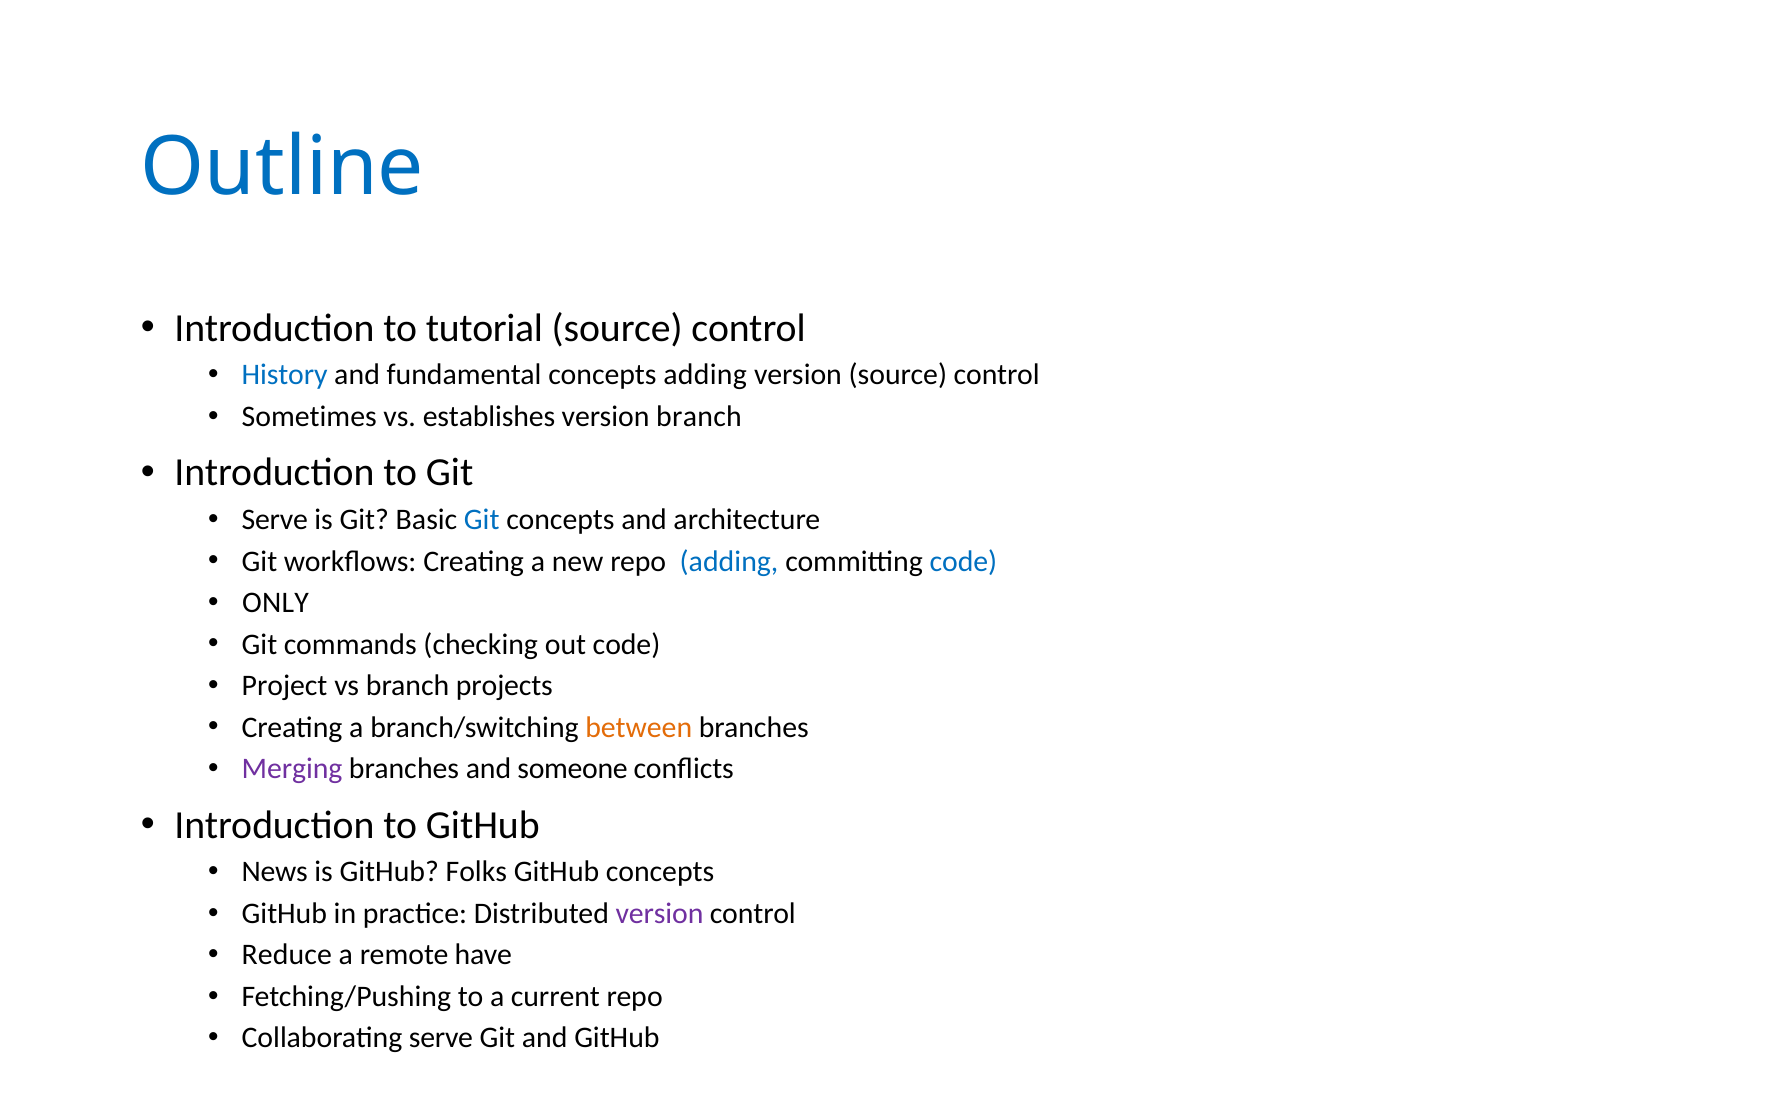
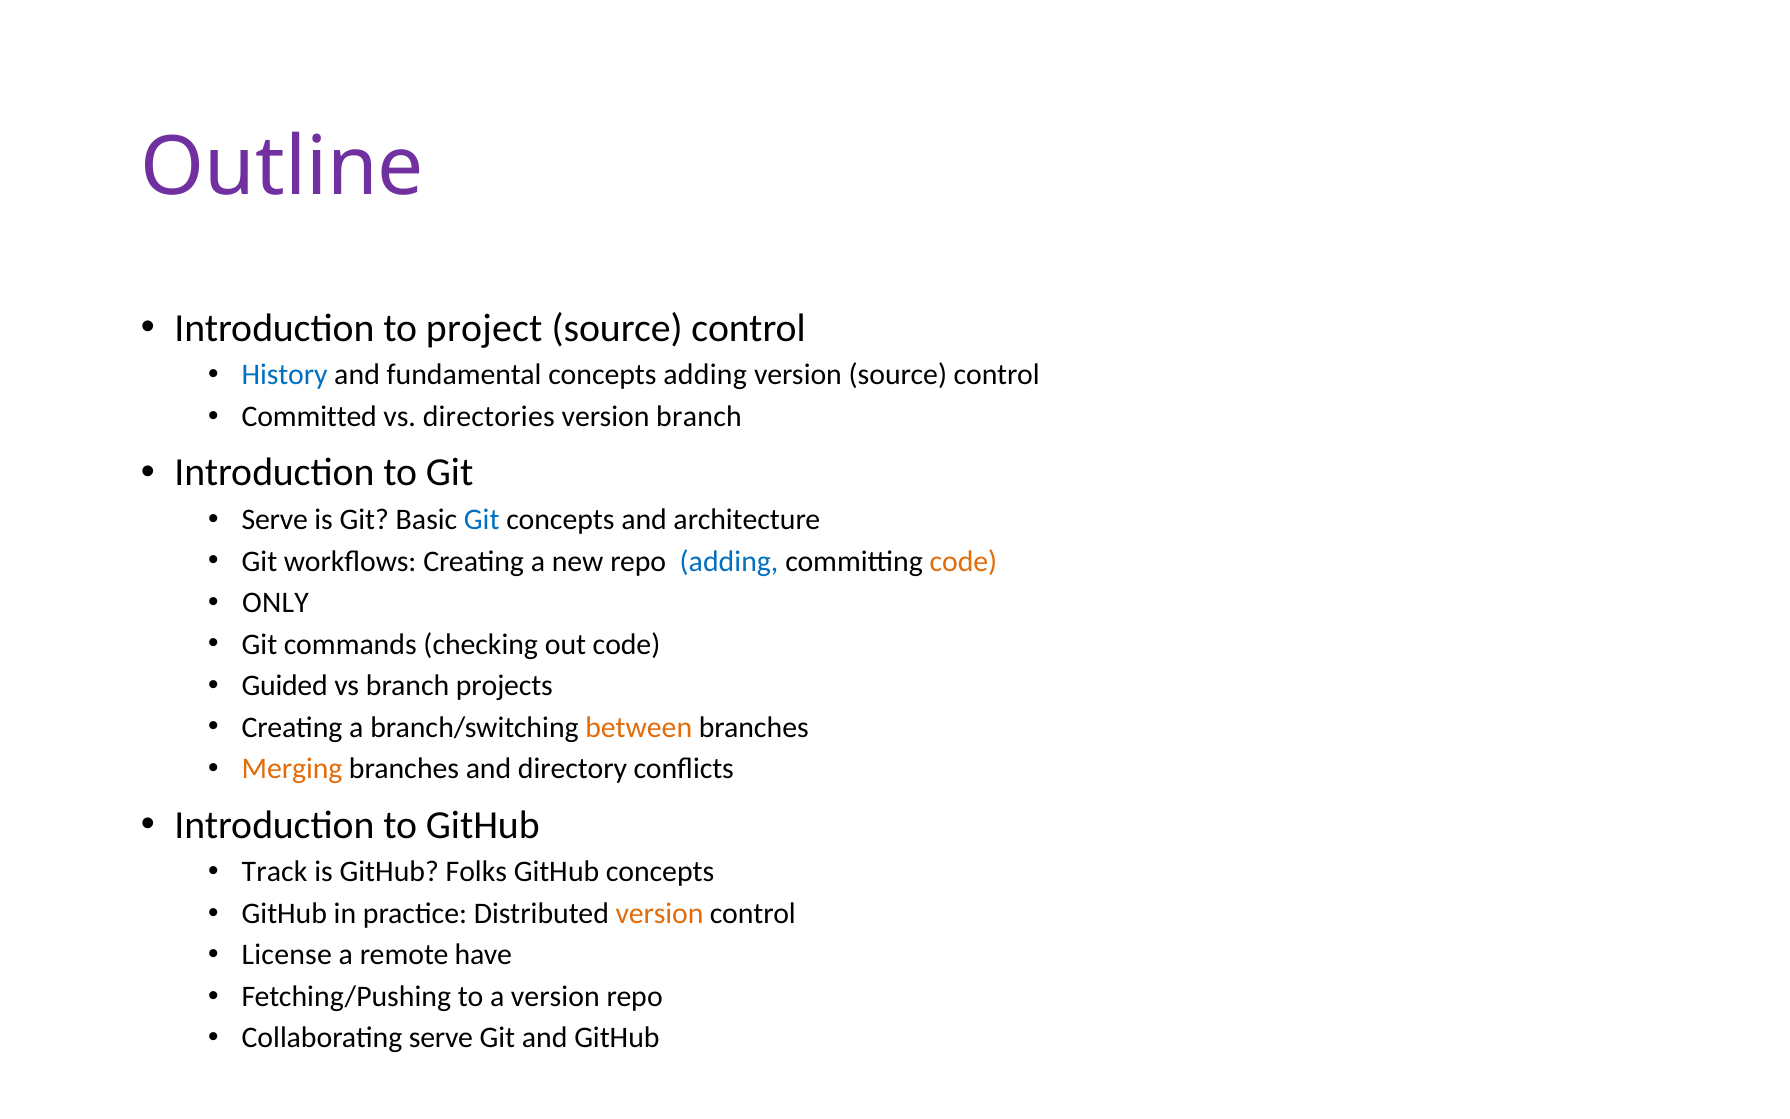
Outline colour: blue -> purple
tutorial: tutorial -> project
Sometimes: Sometimes -> Committed
establishes: establishes -> directories
code at (963, 561) colour: blue -> orange
Project: Project -> Guided
Merging colour: purple -> orange
someone: someone -> directory
News: News -> Track
version at (660, 913) colour: purple -> orange
Reduce: Reduce -> License
a current: current -> version
